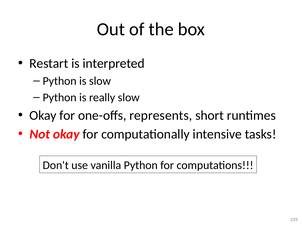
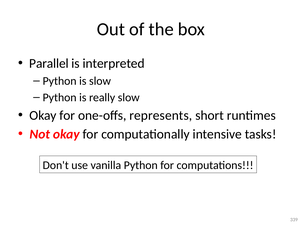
Restart: Restart -> Parallel
